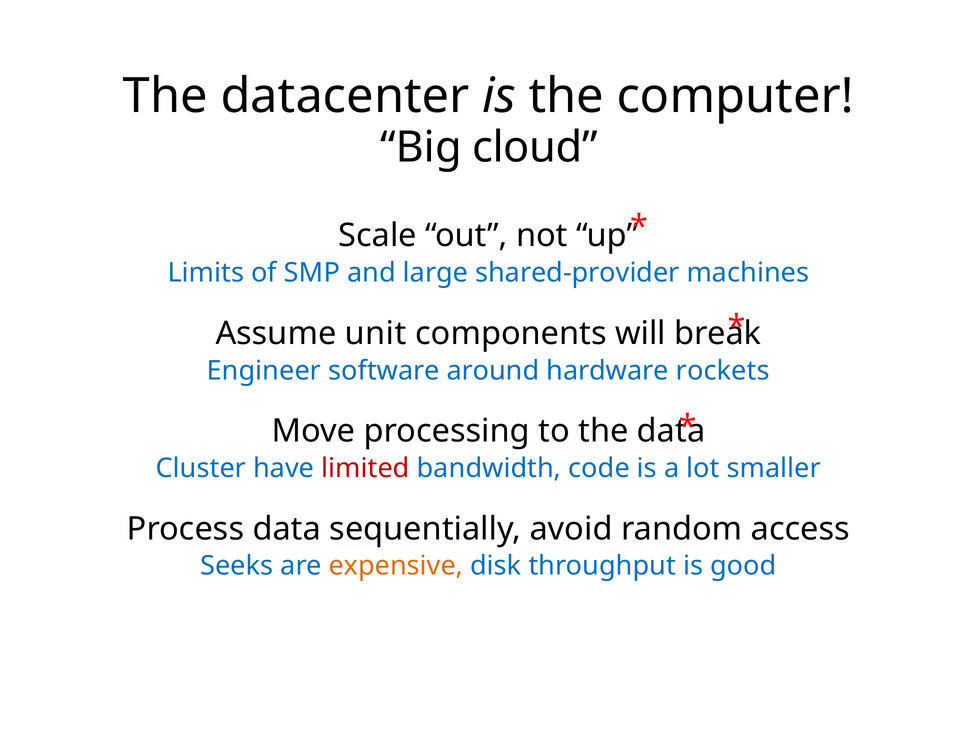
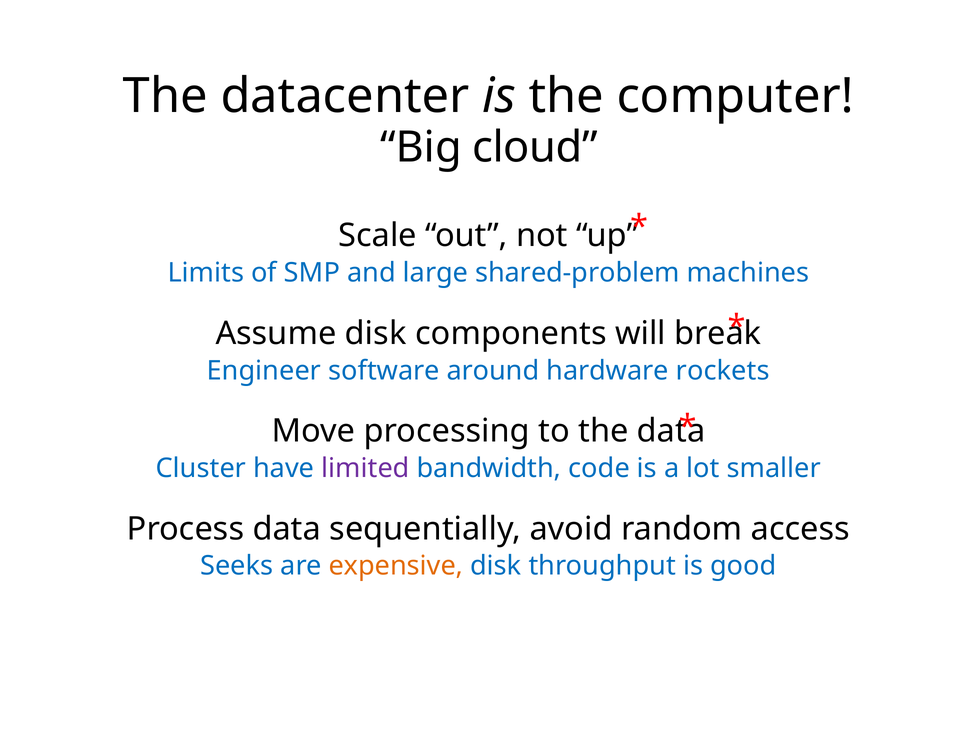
shared-provider: shared-provider -> shared-problem
Assume unit: unit -> disk
limited colour: red -> purple
